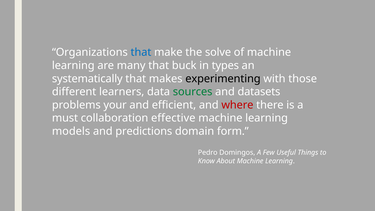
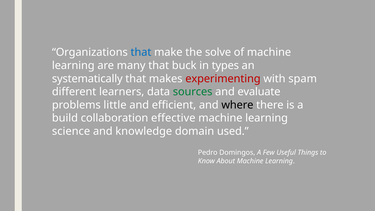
experimenting colour: black -> red
those: those -> spam
datasets: datasets -> evaluate
your: your -> little
where colour: red -> black
must: must -> build
models: models -> science
predictions: predictions -> knowledge
form: form -> used
